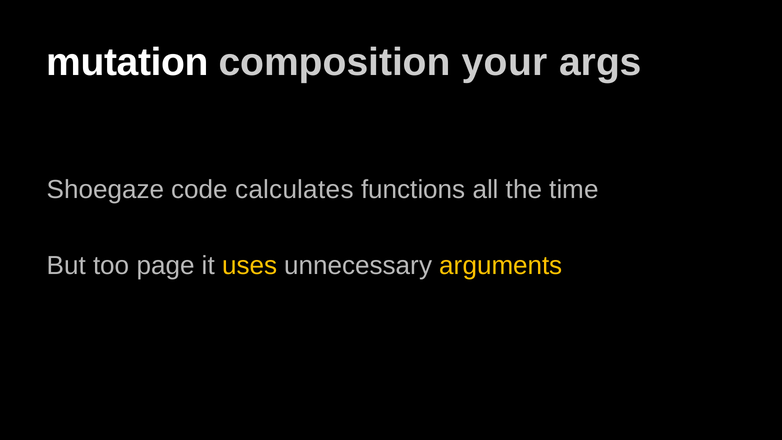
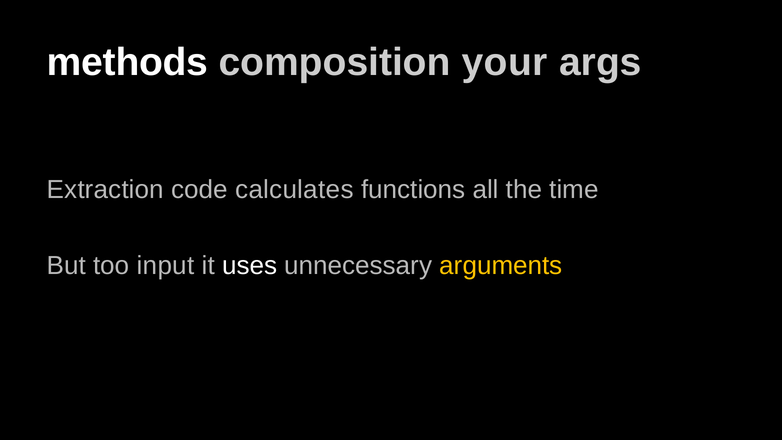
mutation: mutation -> methods
Shoegaze: Shoegaze -> Extraction
page: page -> input
uses colour: yellow -> white
